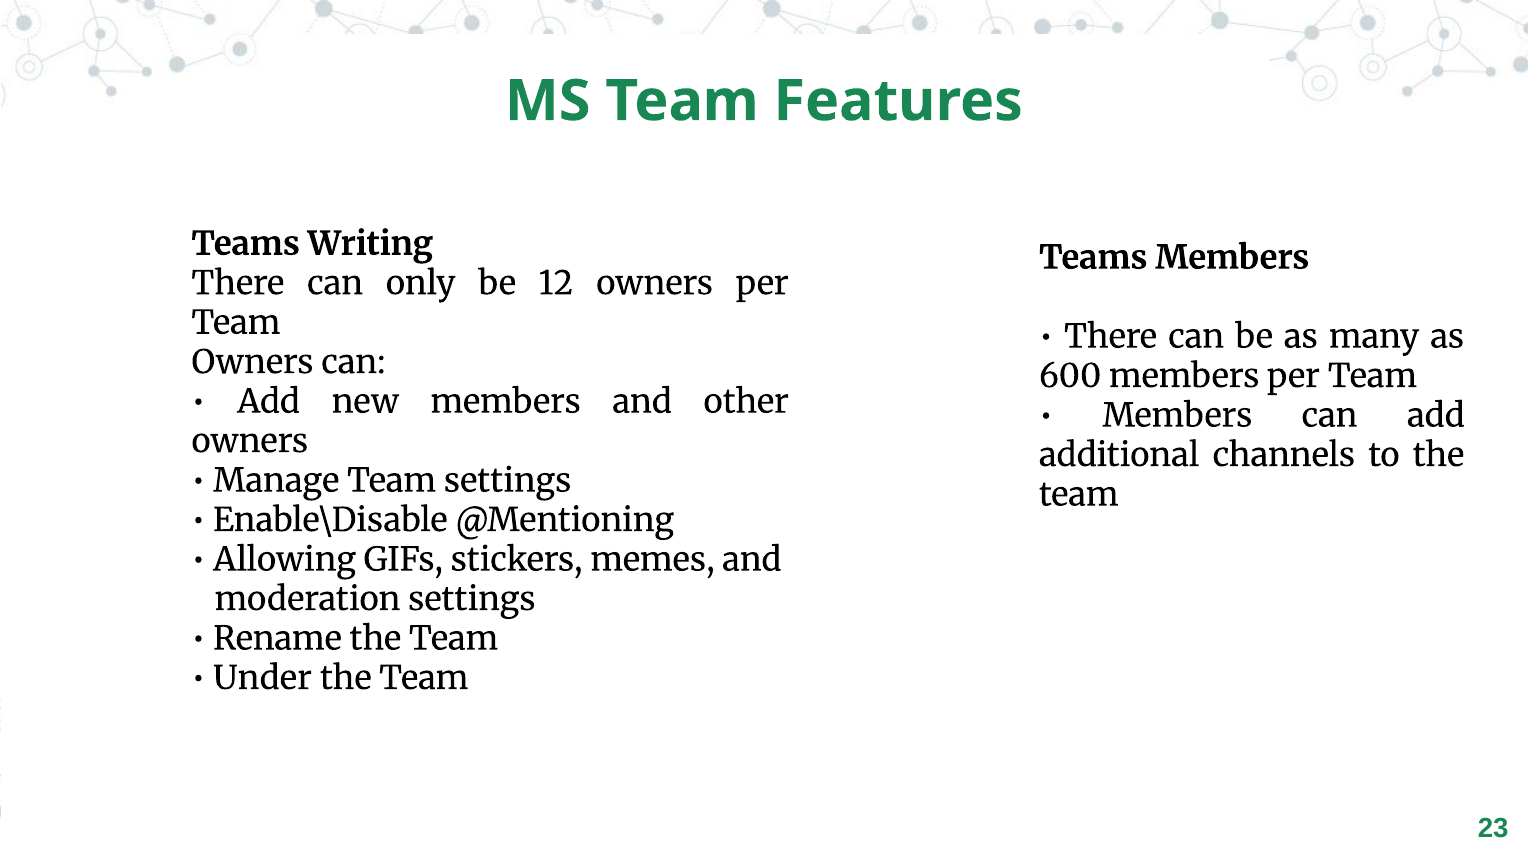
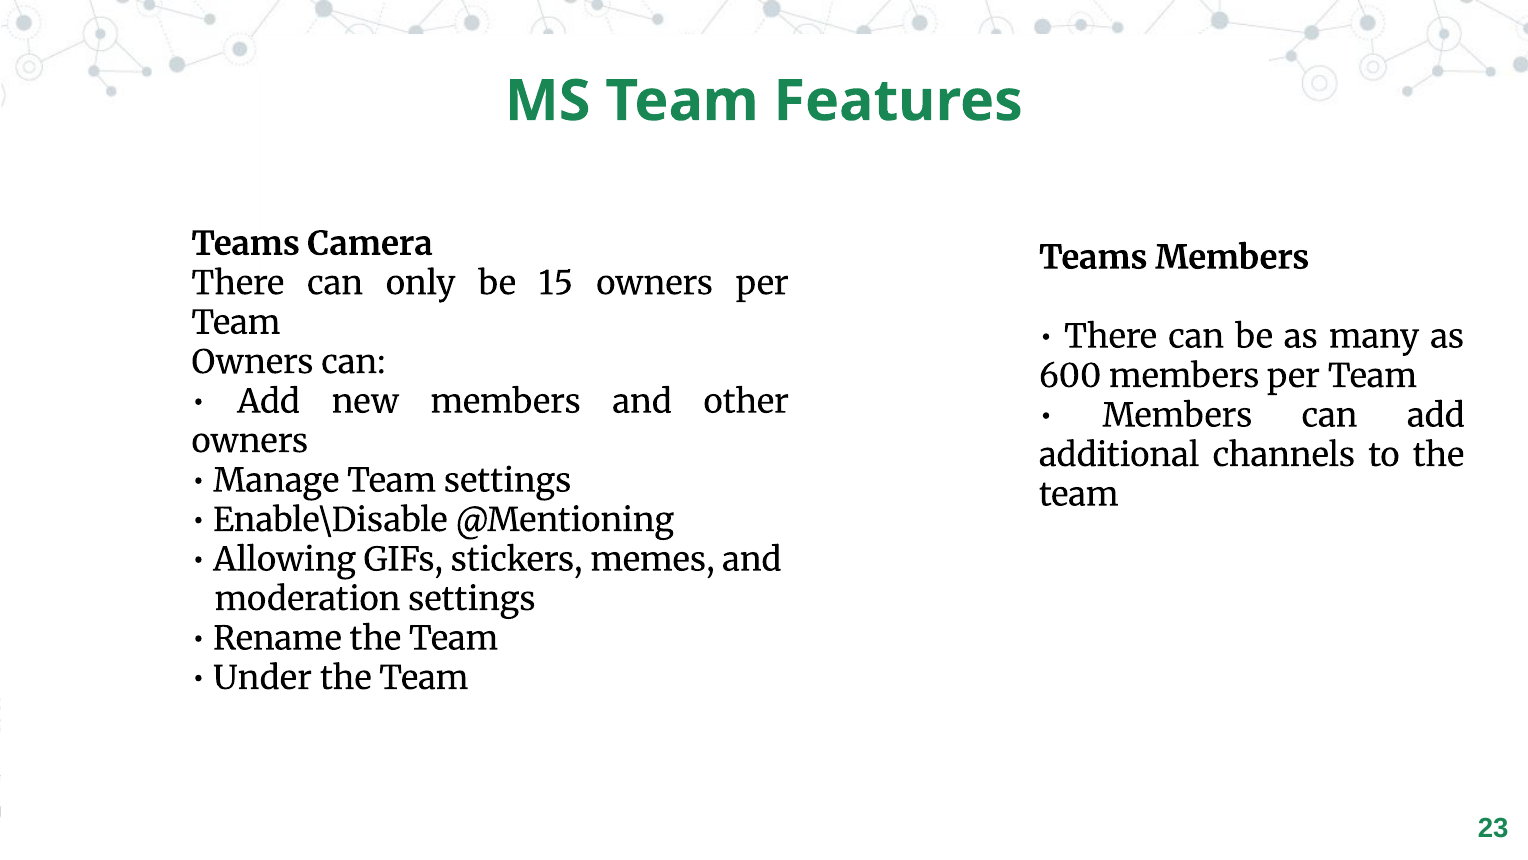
Writing: Writing -> Camera
12: 12 -> 15
